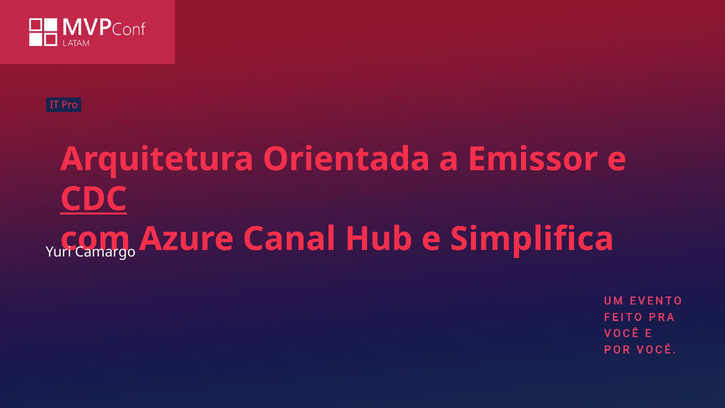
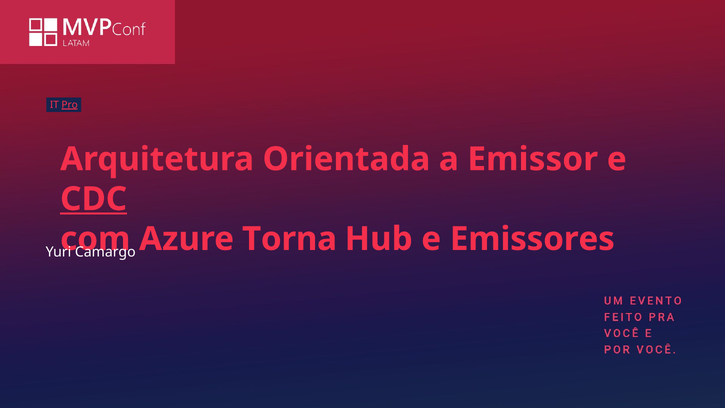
Pro underline: none -> present
Canal: Canal -> Torna
Simplifica: Simplifica -> Emissores
